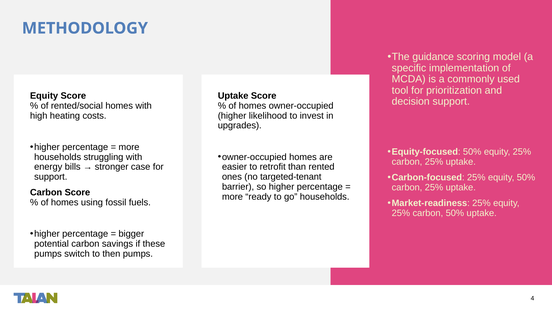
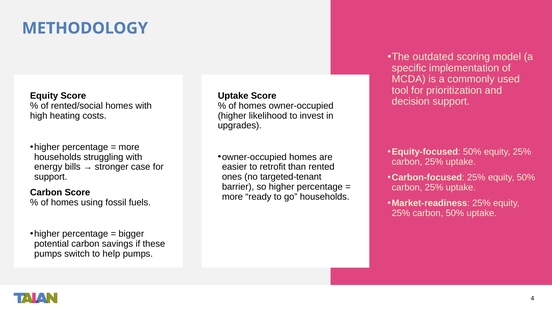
guidance: guidance -> outdated
then: then -> help
